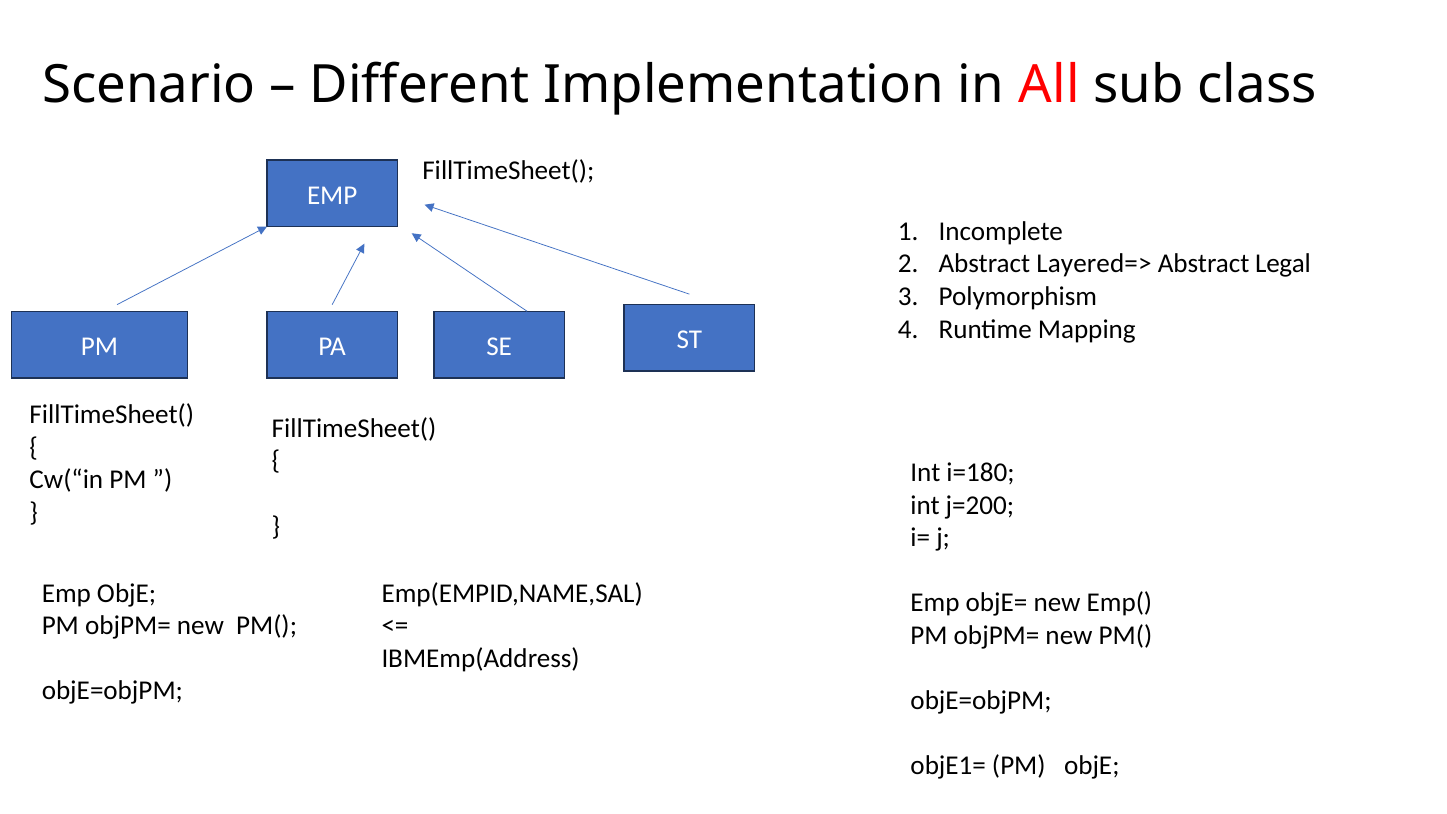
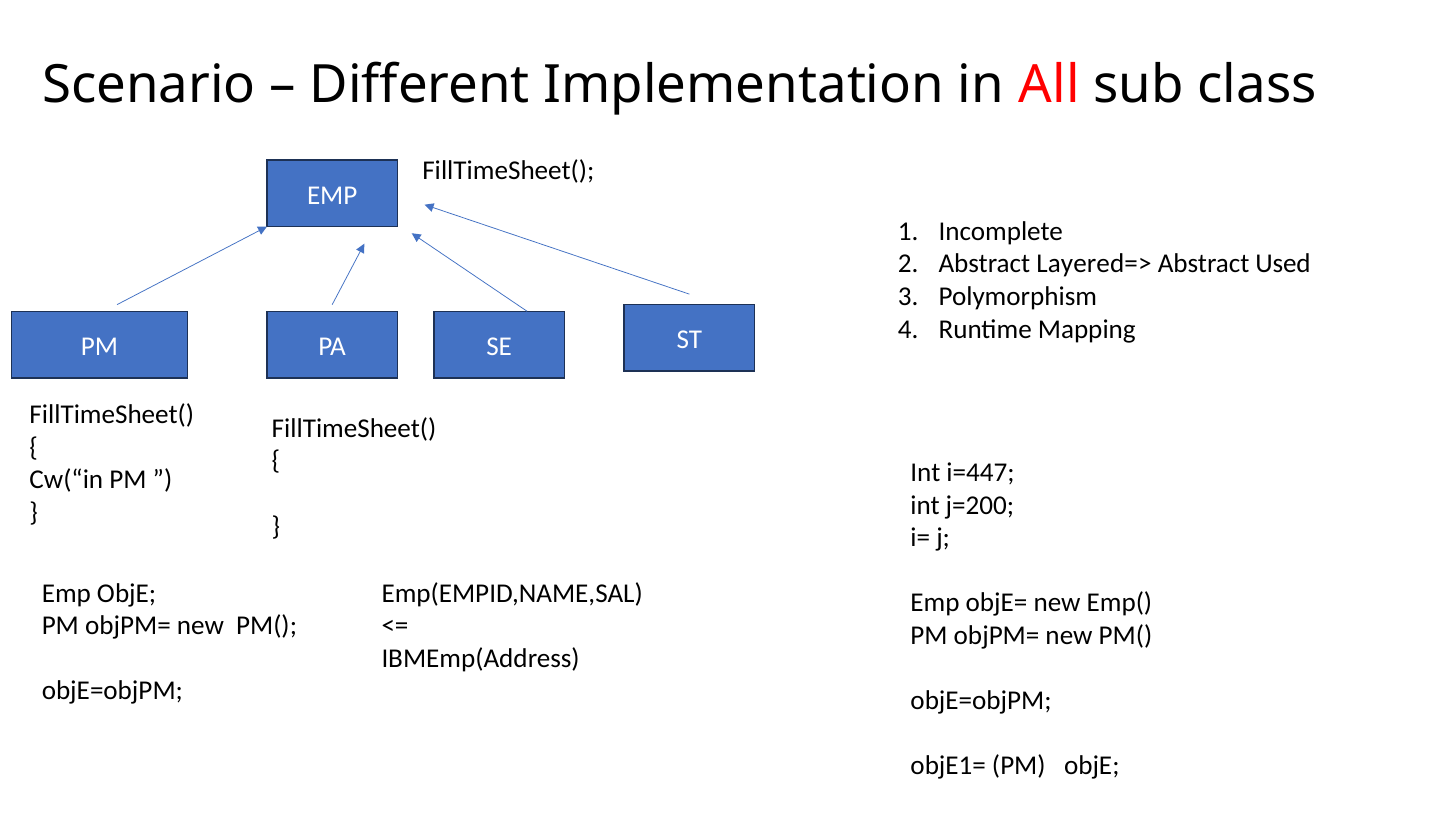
Legal: Legal -> Used
i=180: i=180 -> i=447
